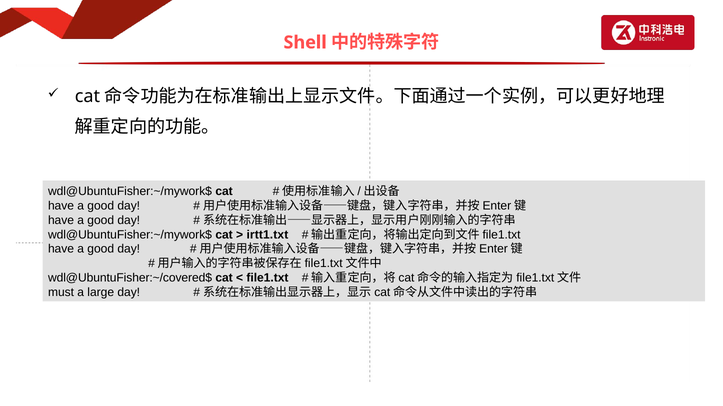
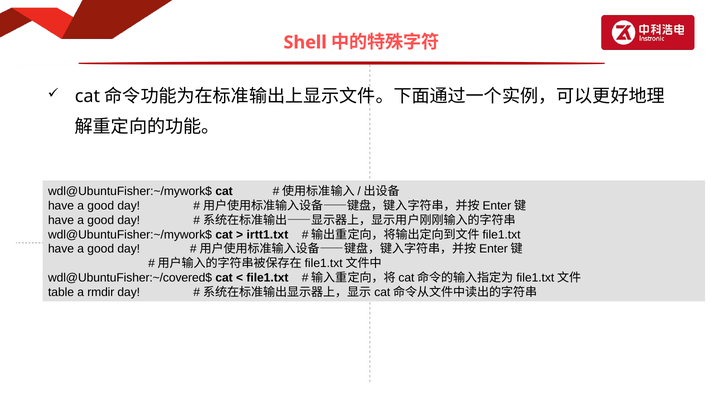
must: must -> table
large: large -> rmdir
